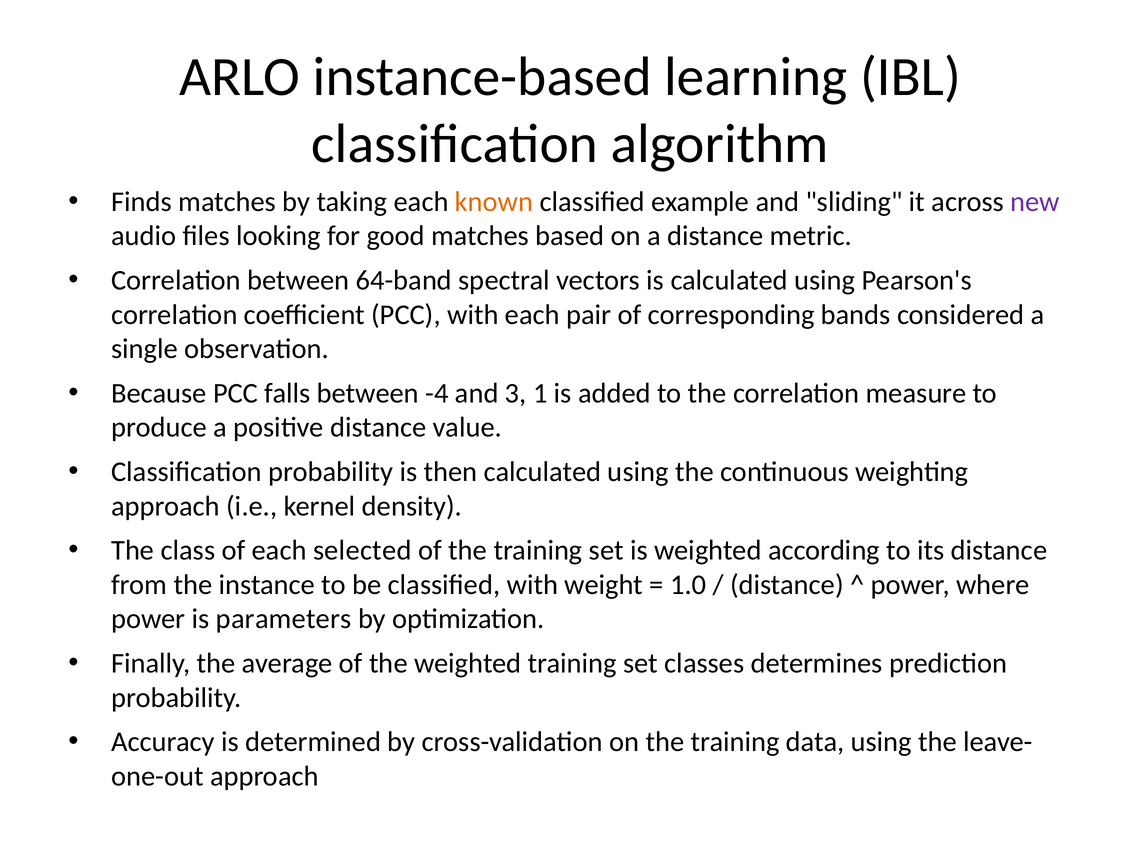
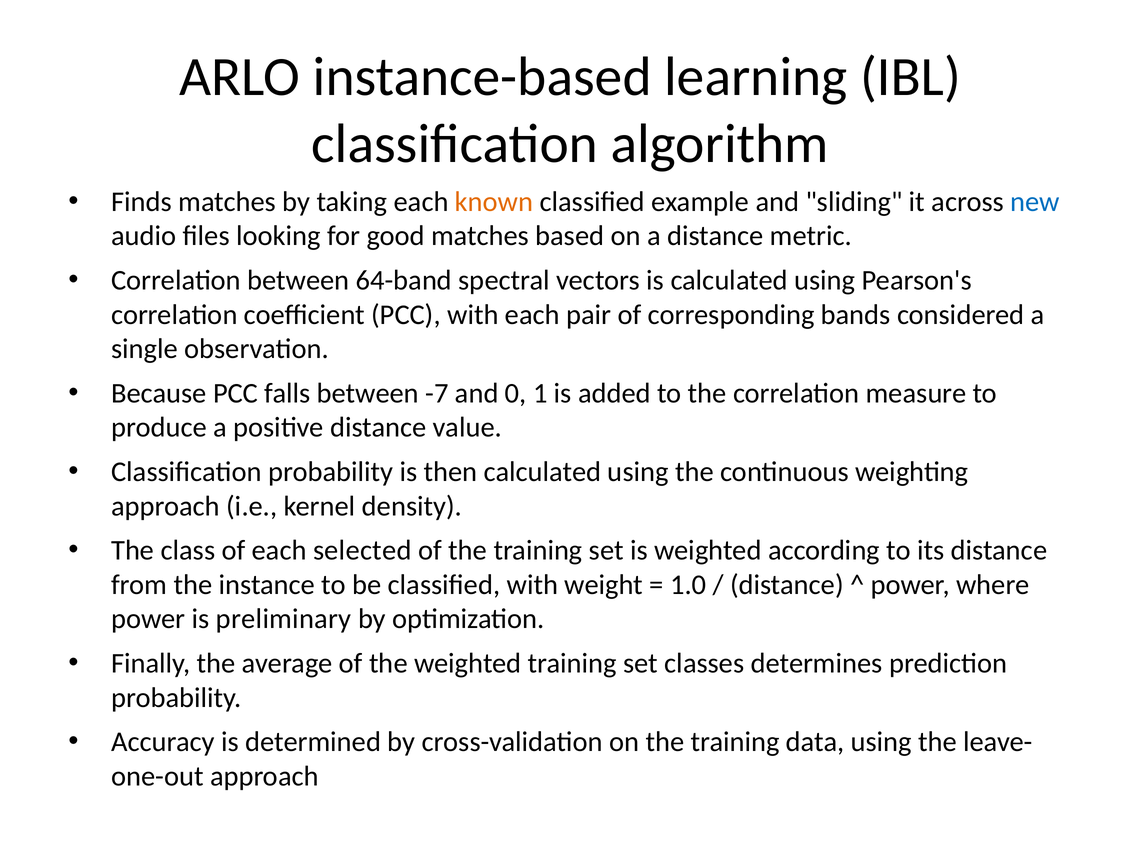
new colour: purple -> blue
-4: -4 -> -7
3: 3 -> 0
parameters: parameters -> preliminary
